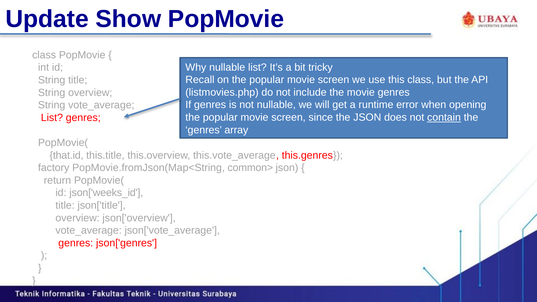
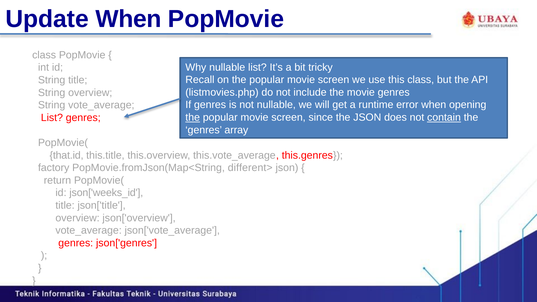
Update Show: Show -> When
the at (193, 117) underline: none -> present
common>: common> -> different>
